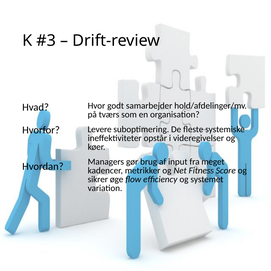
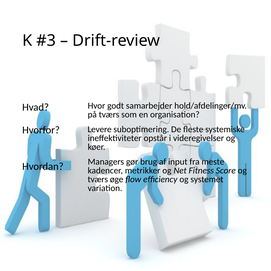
meget: meget -> meste
sikrer at (98, 179): sikrer -> tværs
